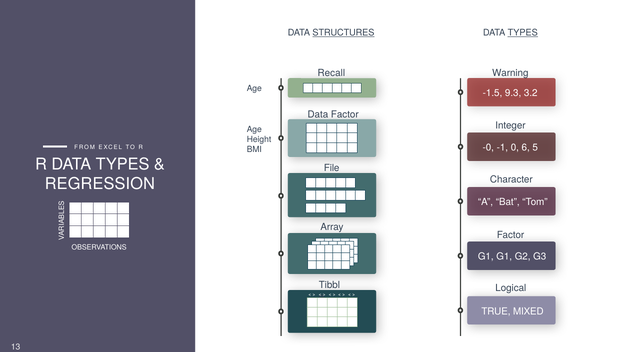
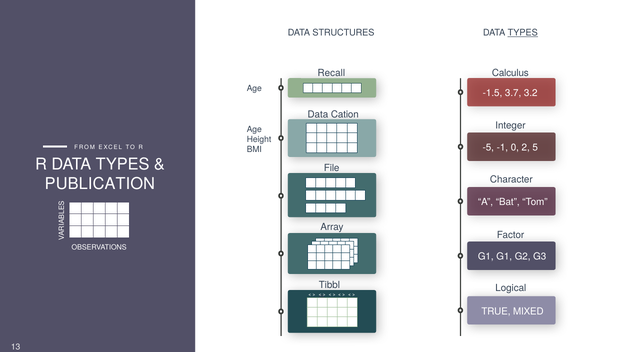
STRUCTURES underline: present -> none
Warning: Warning -> Calculus
9.3: 9.3 -> 3.7
Data Factor: Factor -> Cation
-0: -0 -> -5
6: 6 -> 2
REGRESSION: REGRESSION -> PUBLICATION
